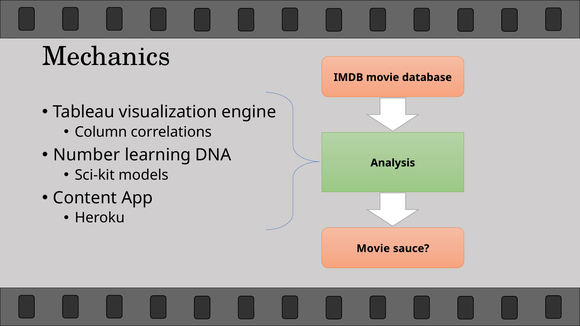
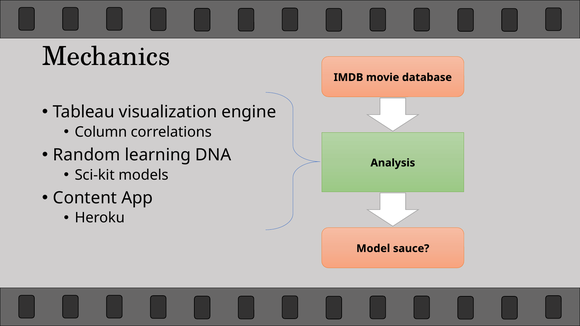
Number: Number -> Random
Movie at (373, 249): Movie -> Model
